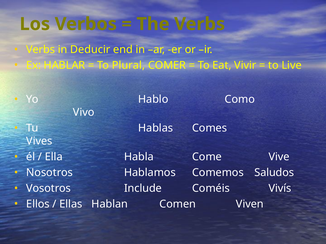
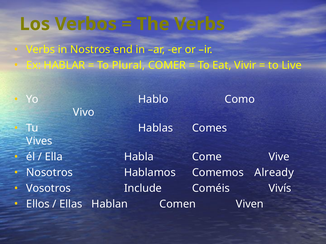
Deducir: Deducir -> Nostros
Saludos: Saludos -> Already
